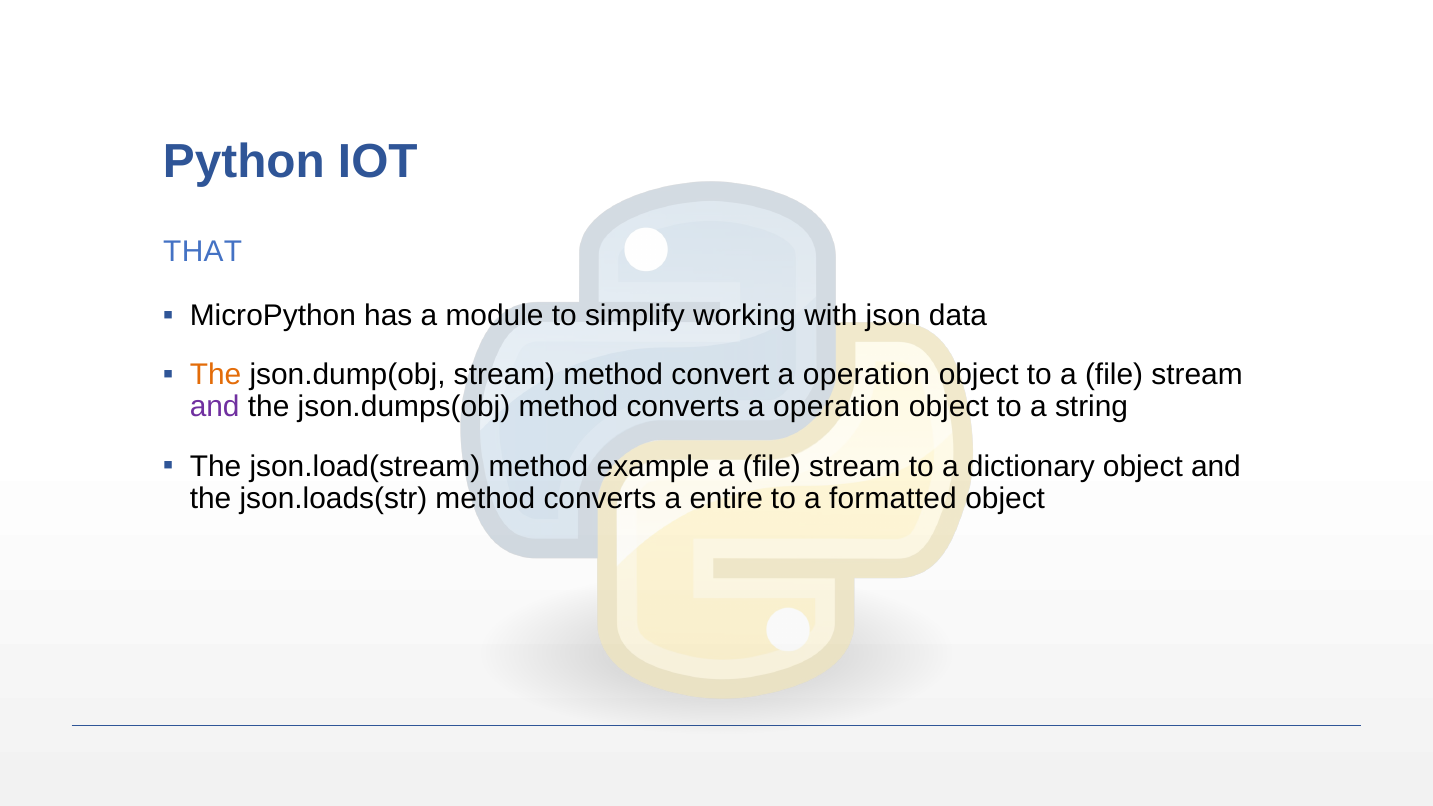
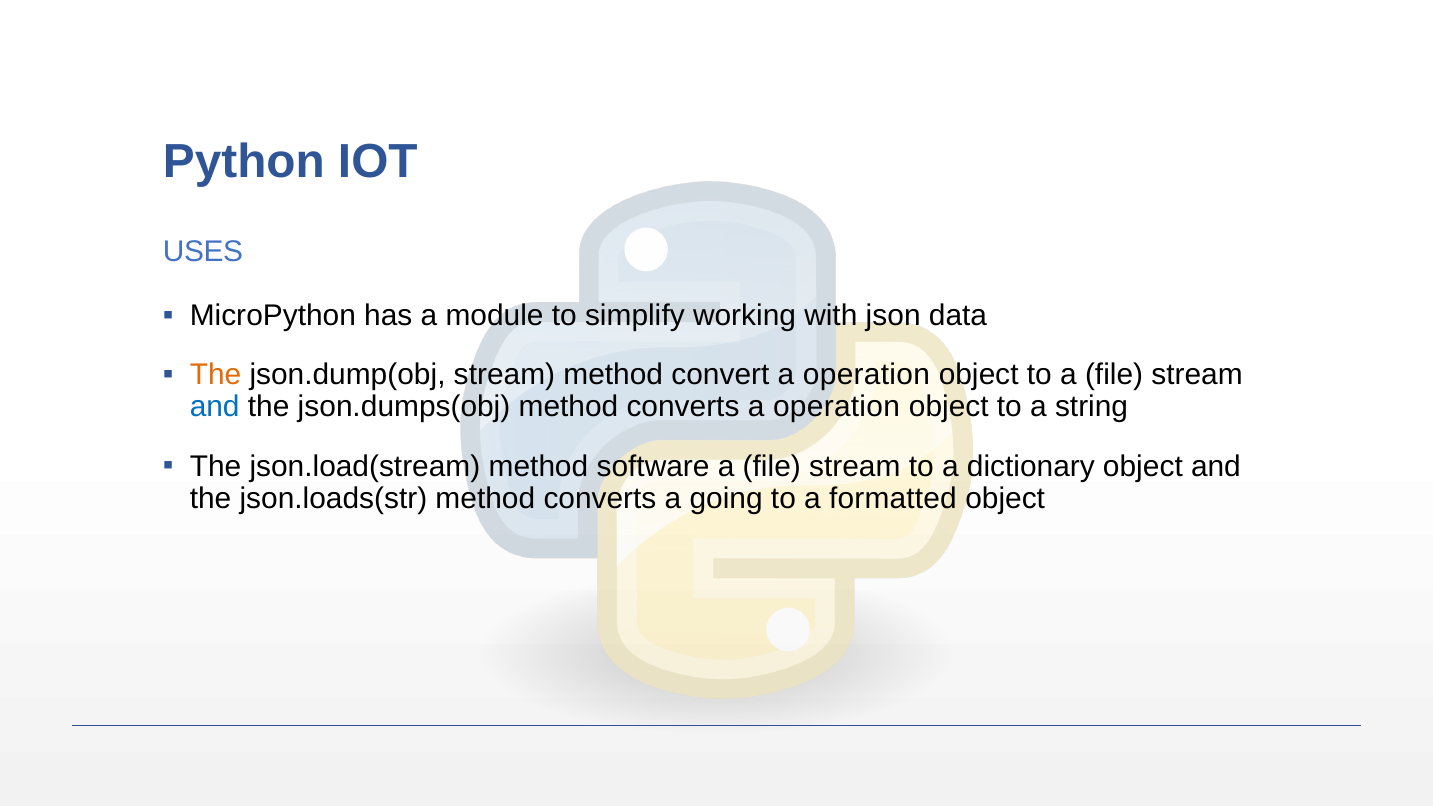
THAT: THAT -> USES
and at (215, 407) colour: purple -> blue
example: example -> software
entire: entire -> going
